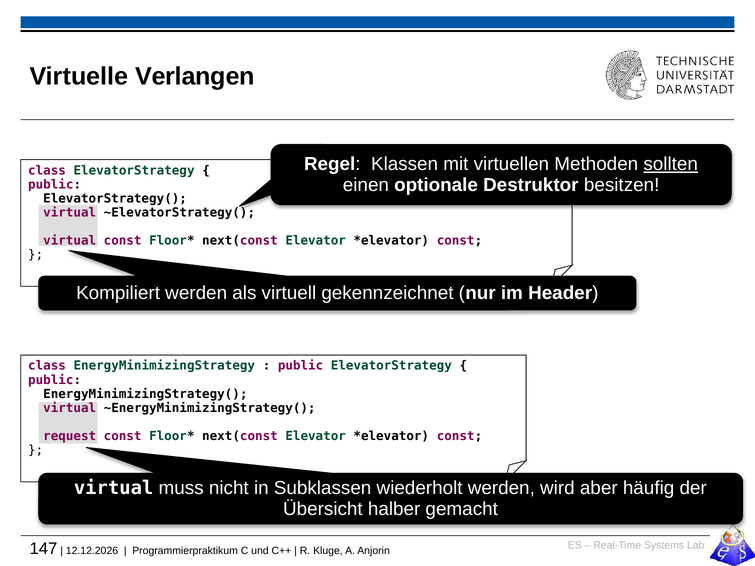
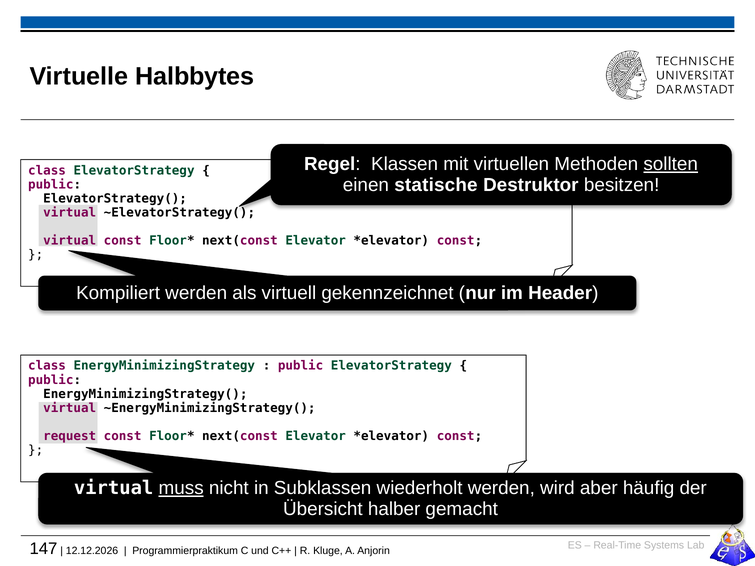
Verlangen: Verlangen -> Halbbytes
optionale: optionale -> statische
muss underline: none -> present
